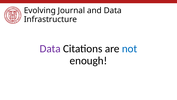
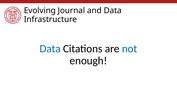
Data at (50, 49) colour: purple -> blue
